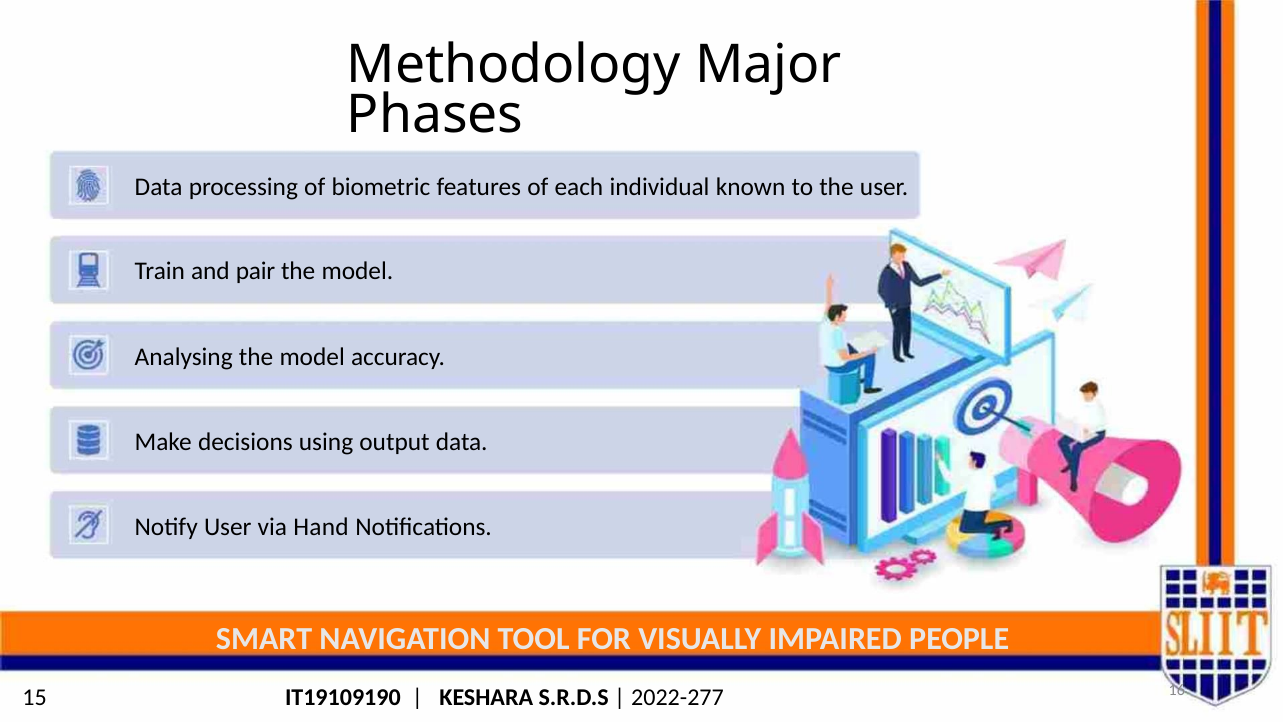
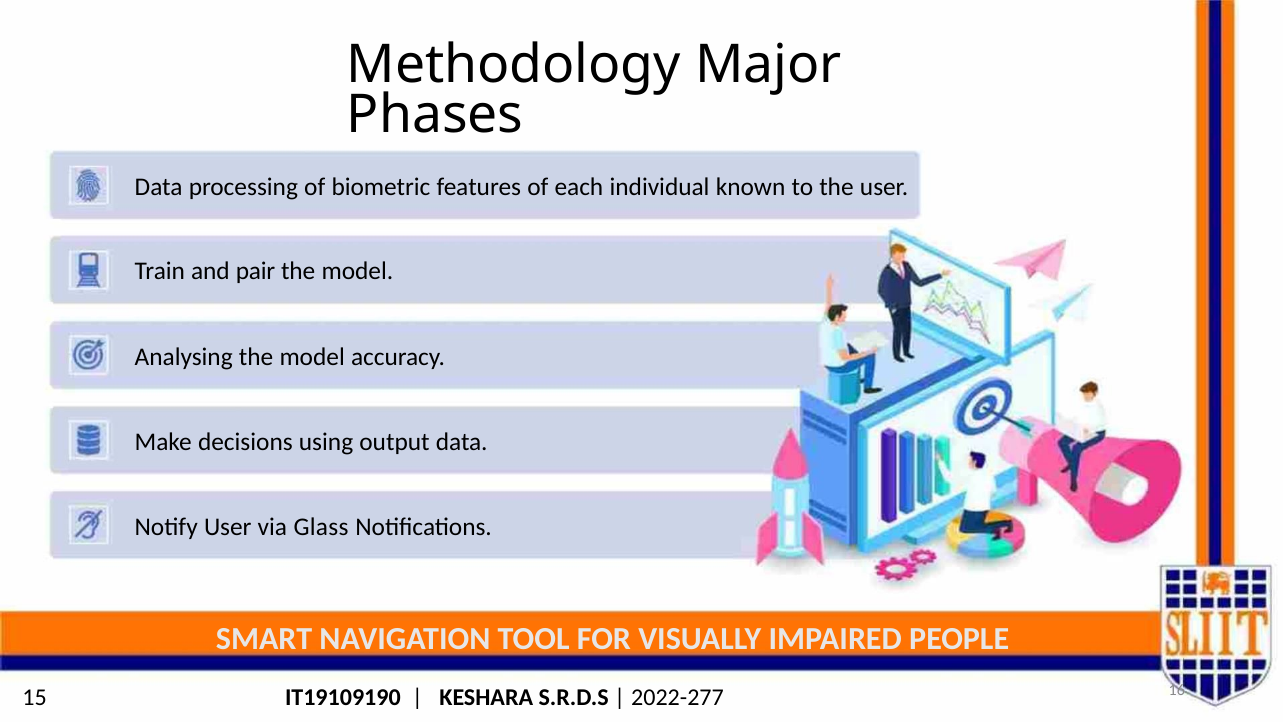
Hand: Hand -> Glass
